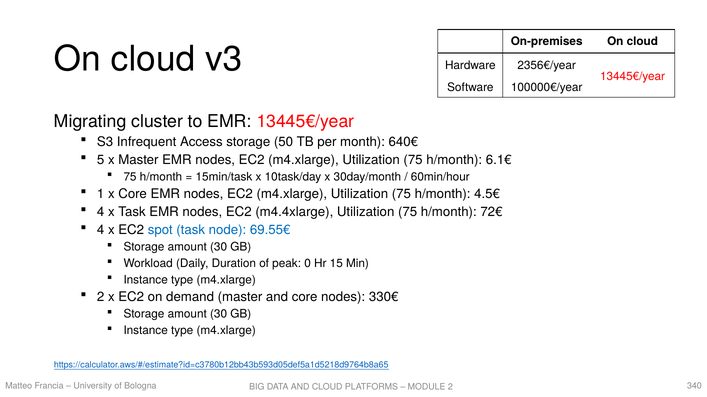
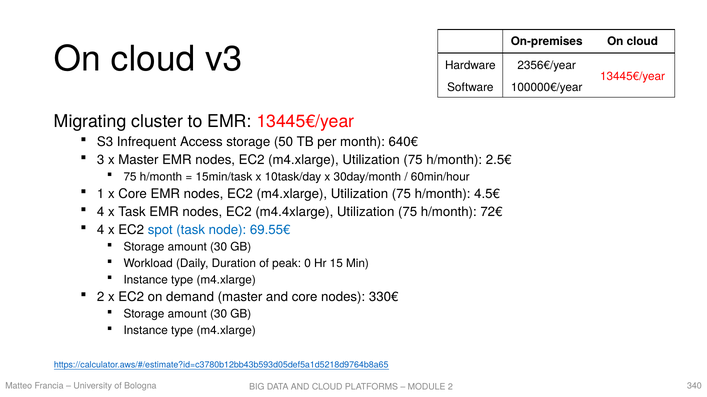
5: 5 -> 3
6.1€: 6.1€ -> 2.5€
